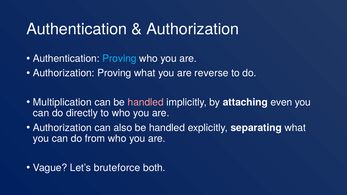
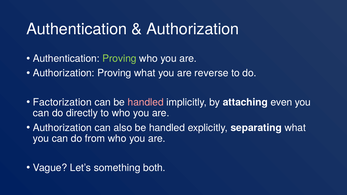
Proving at (119, 59) colour: light blue -> light green
Multiplication: Multiplication -> Factorization
bruteforce: bruteforce -> something
